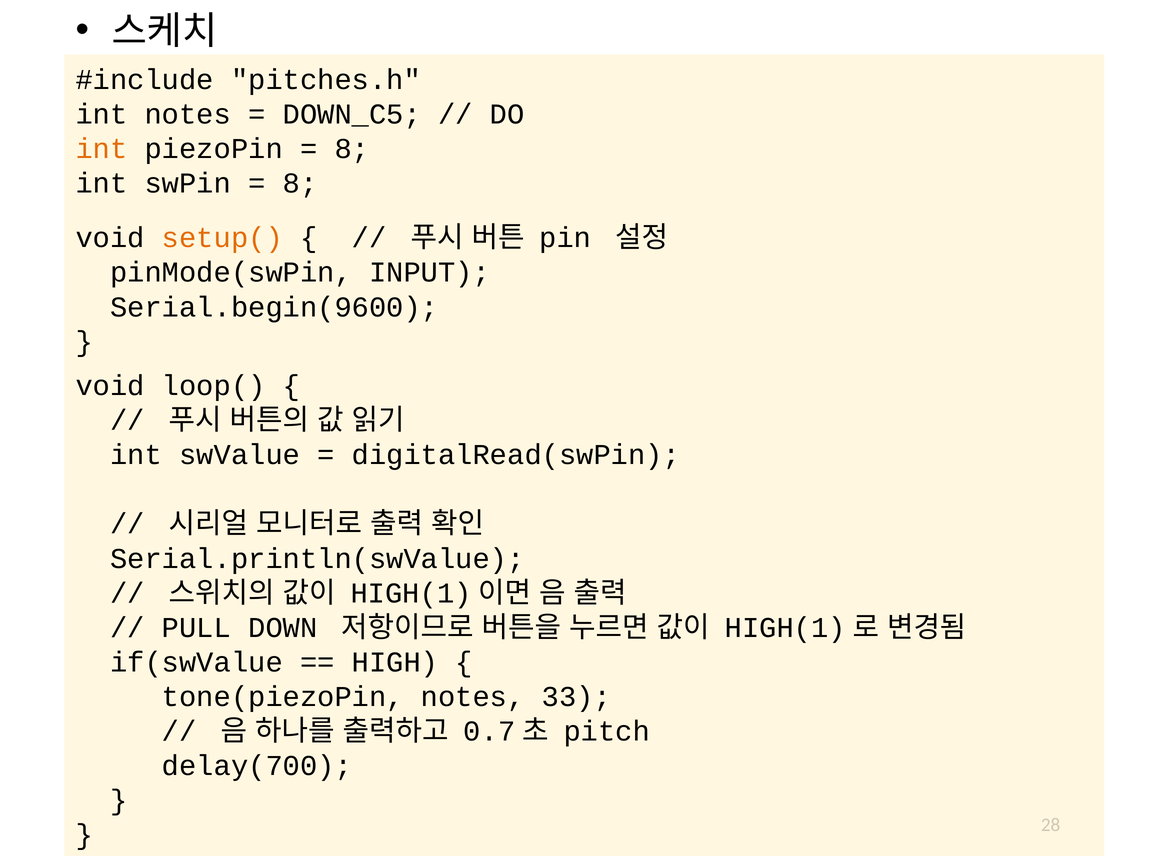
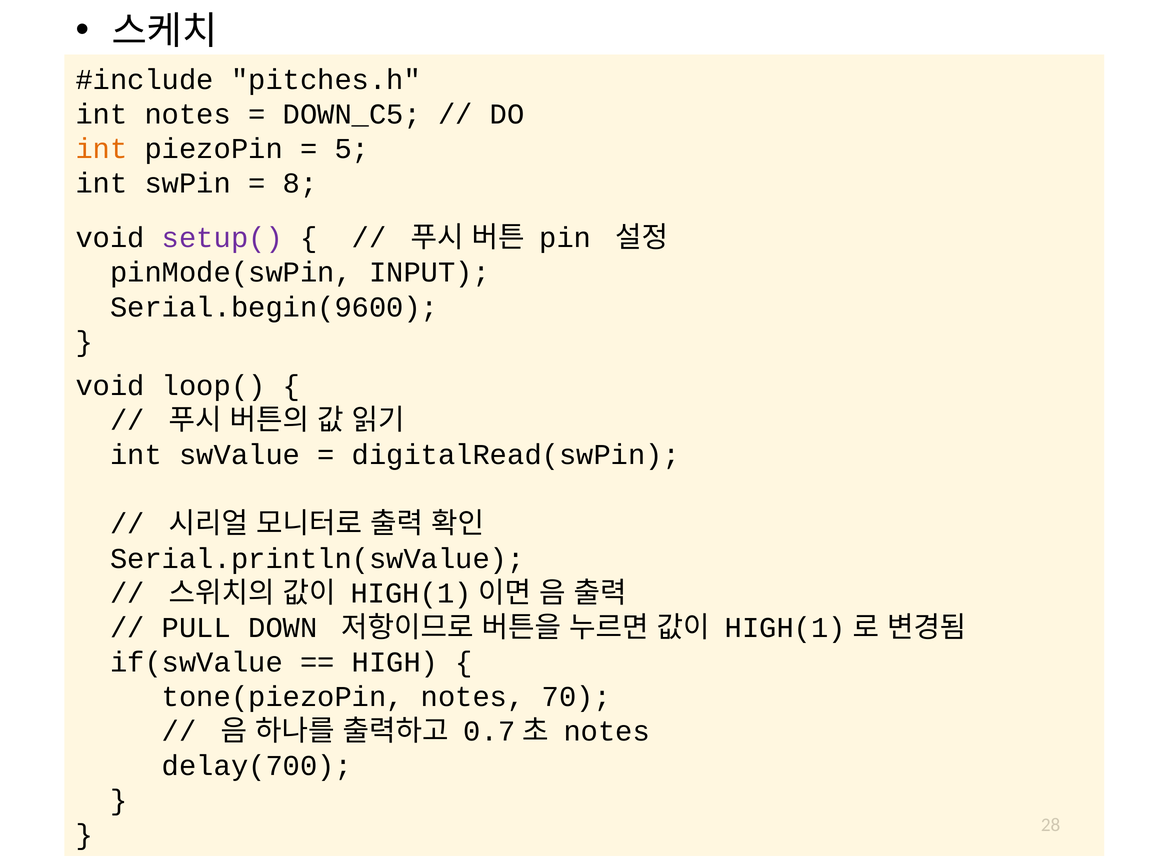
8 at (352, 149): 8 -> 5
setup( colour: orange -> purple
33: 33 -> 70
pitch at (607, 731): pitch -> notes
